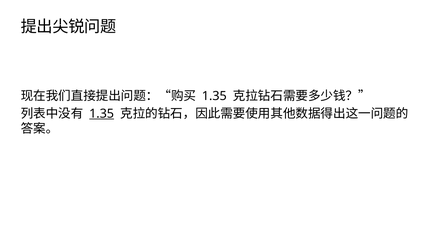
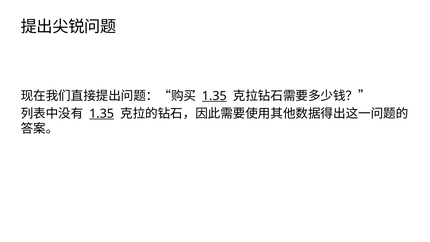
1.35 at (214, 96) underline: none -> present
